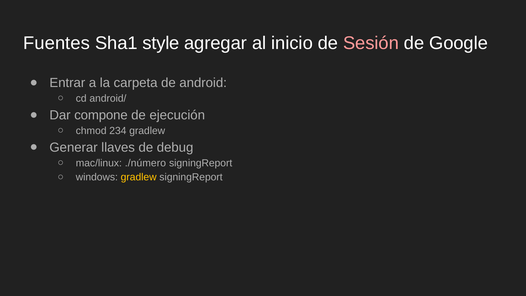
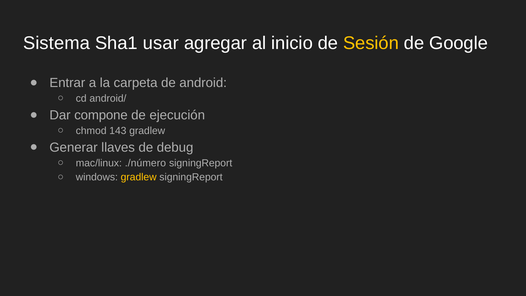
Fuentes: Fuentes -> Sistema
style: style -> usar
Sesión colour: pink -> yellow
234: 234 -> 143
